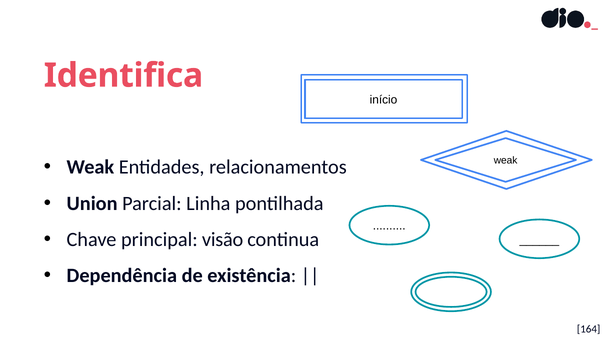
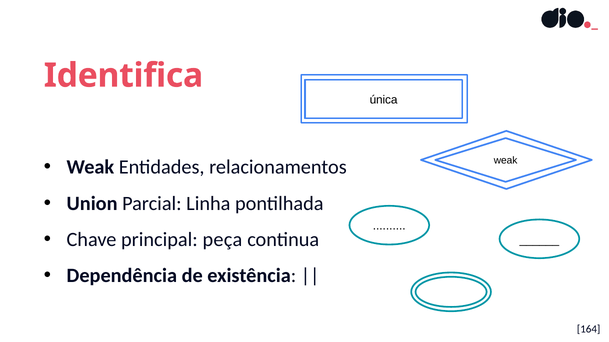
início: início -> única
visão: visão -> peça
